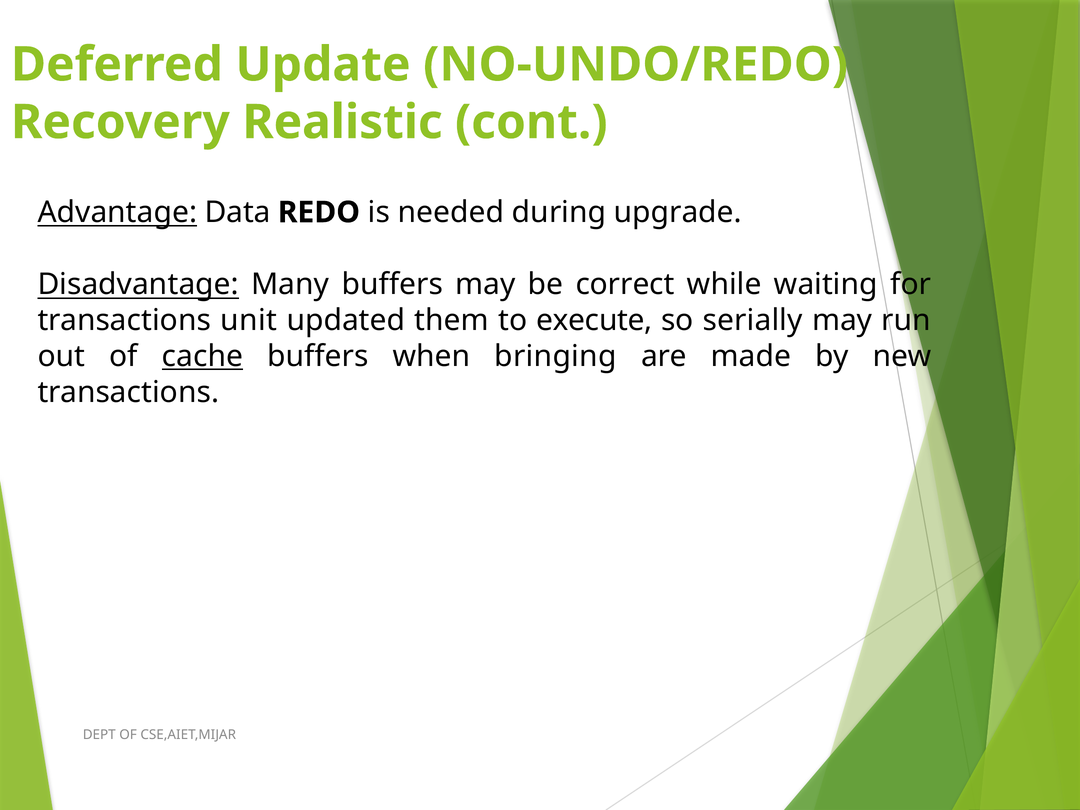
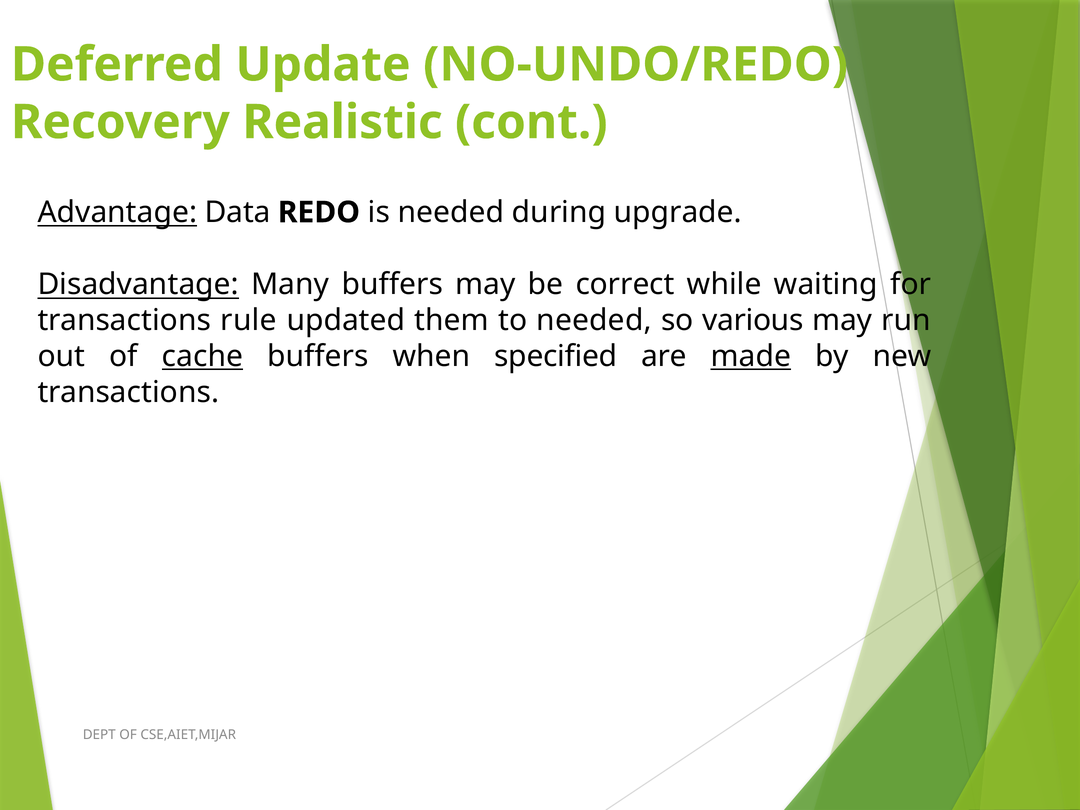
unit: unit -> rule
to execute: execute -> needed
serially: serially -> various
bringing: bringing -> specified
made underline: none -> present
